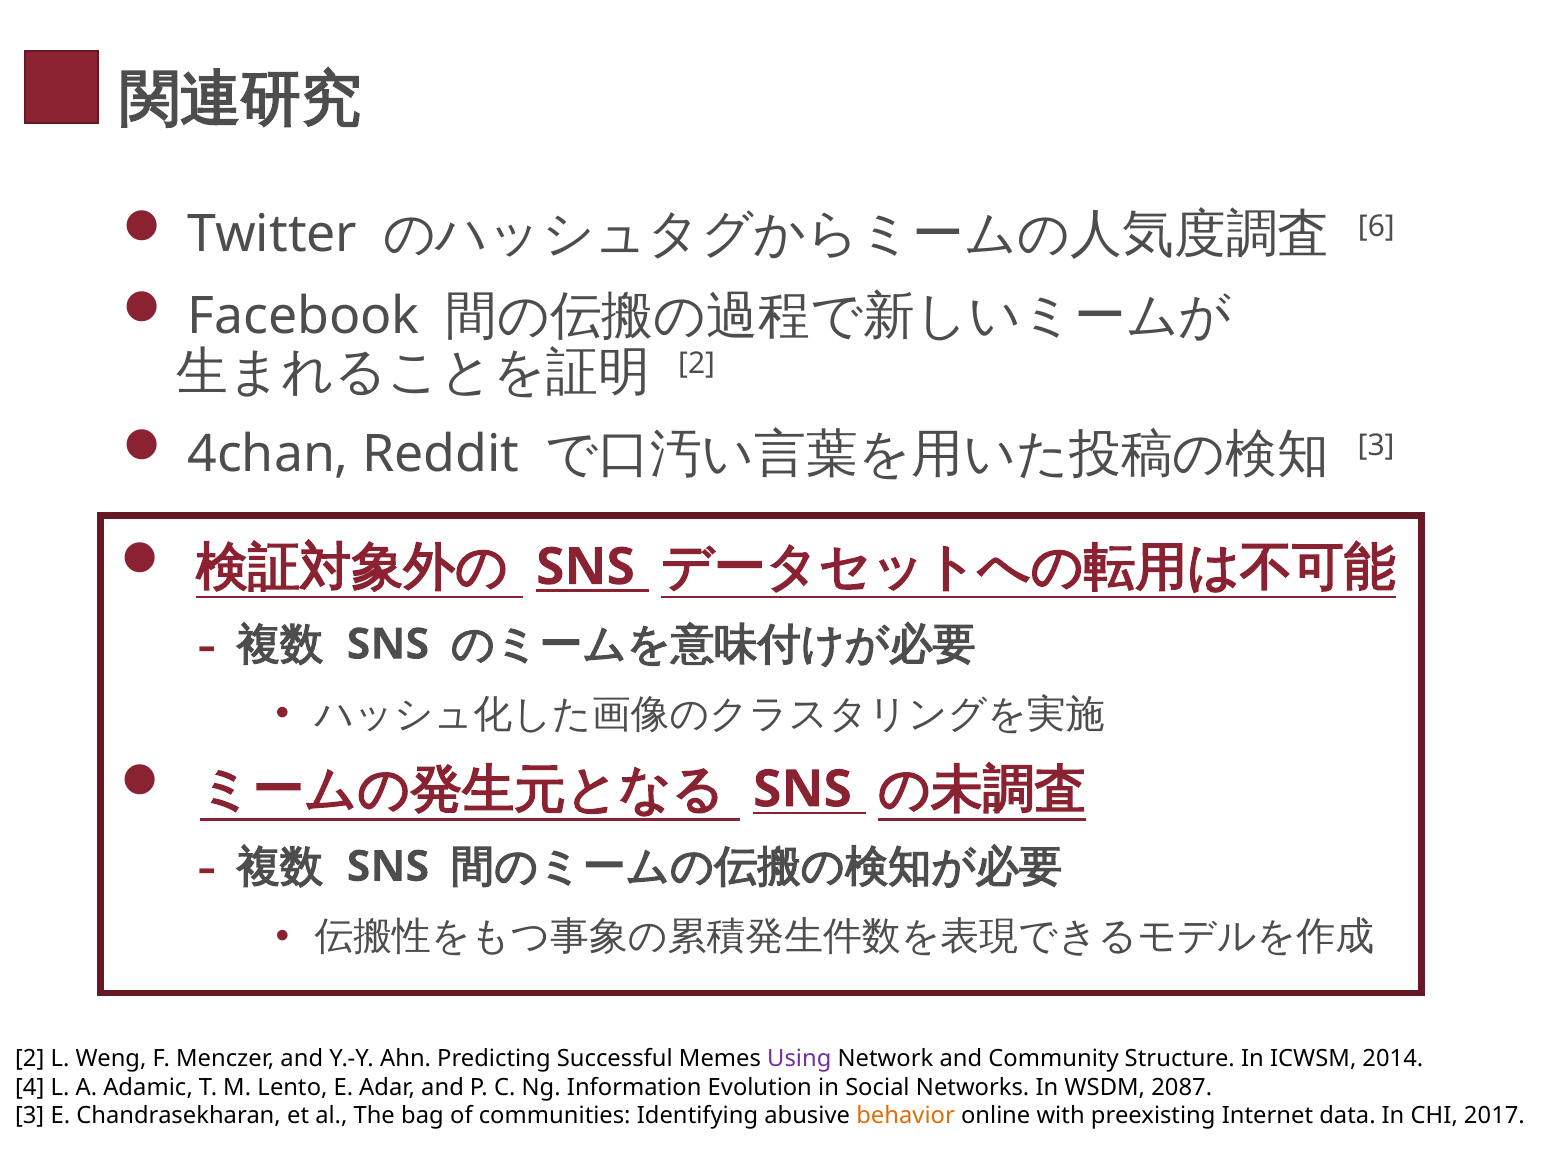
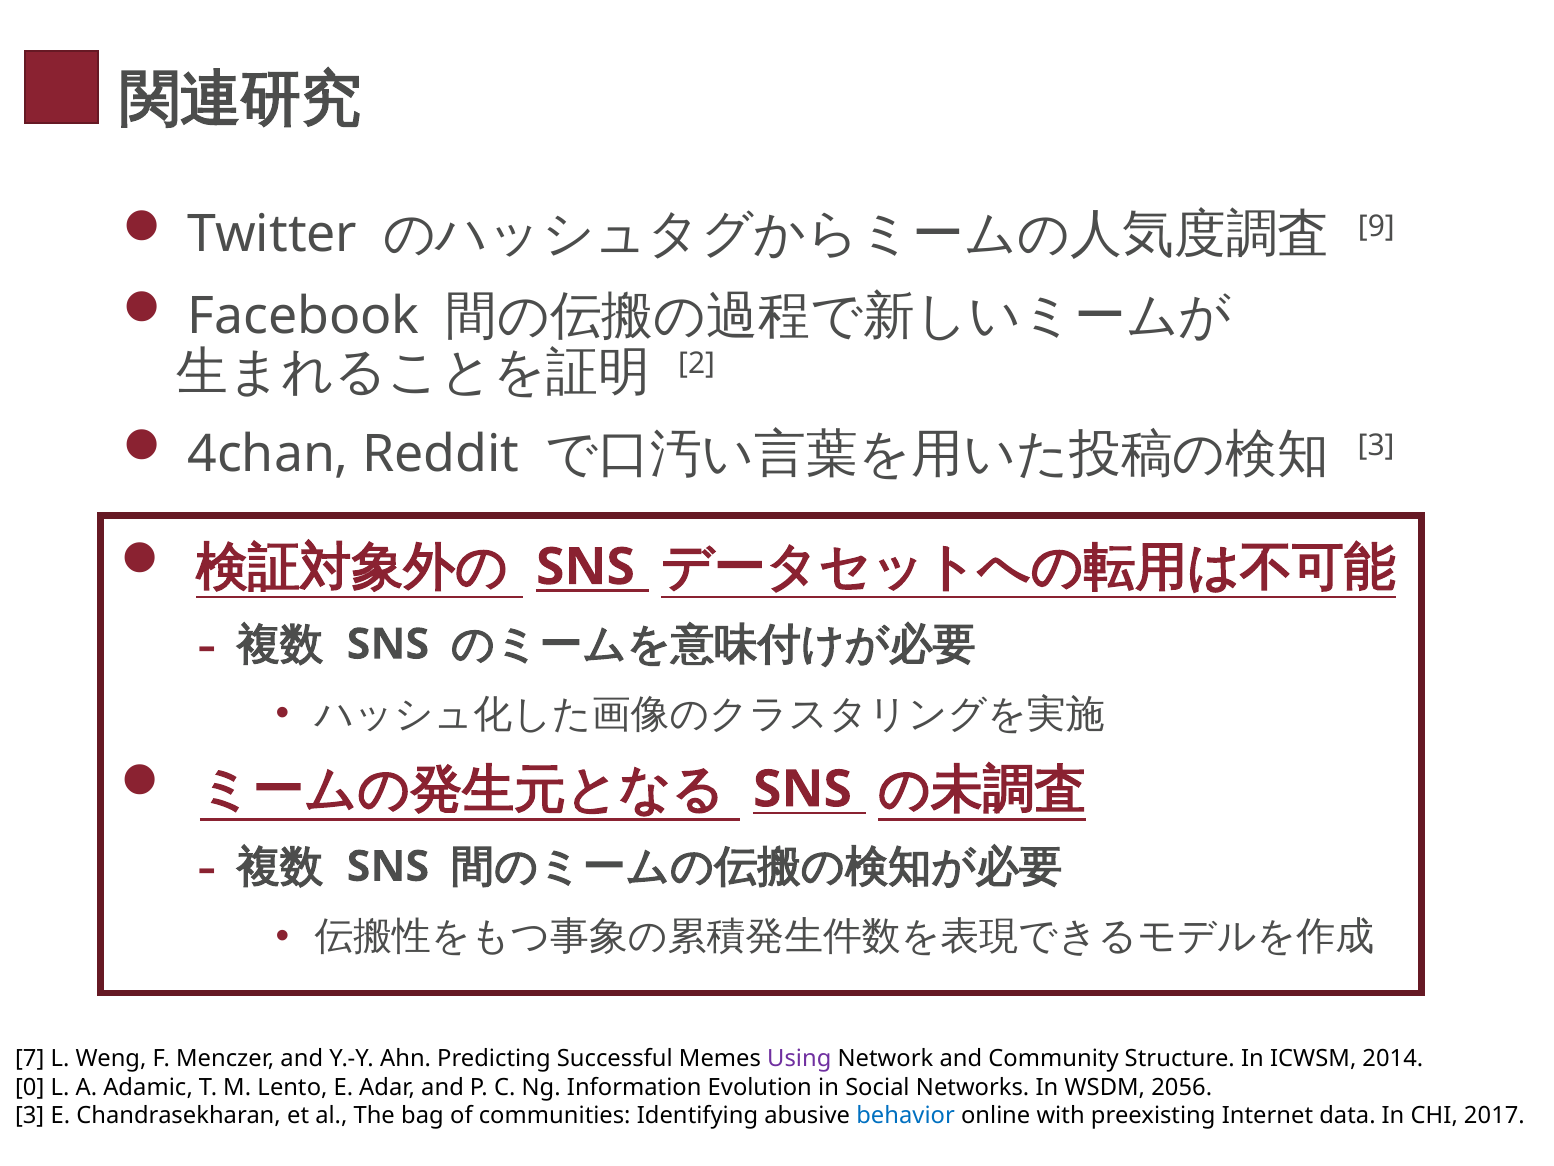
6: 6 -> 9
2 at (30, 1058): 2 -> 7
4: 4 -> 0
2087: 2087 -> 2056
behavior colour: orange -> blue
